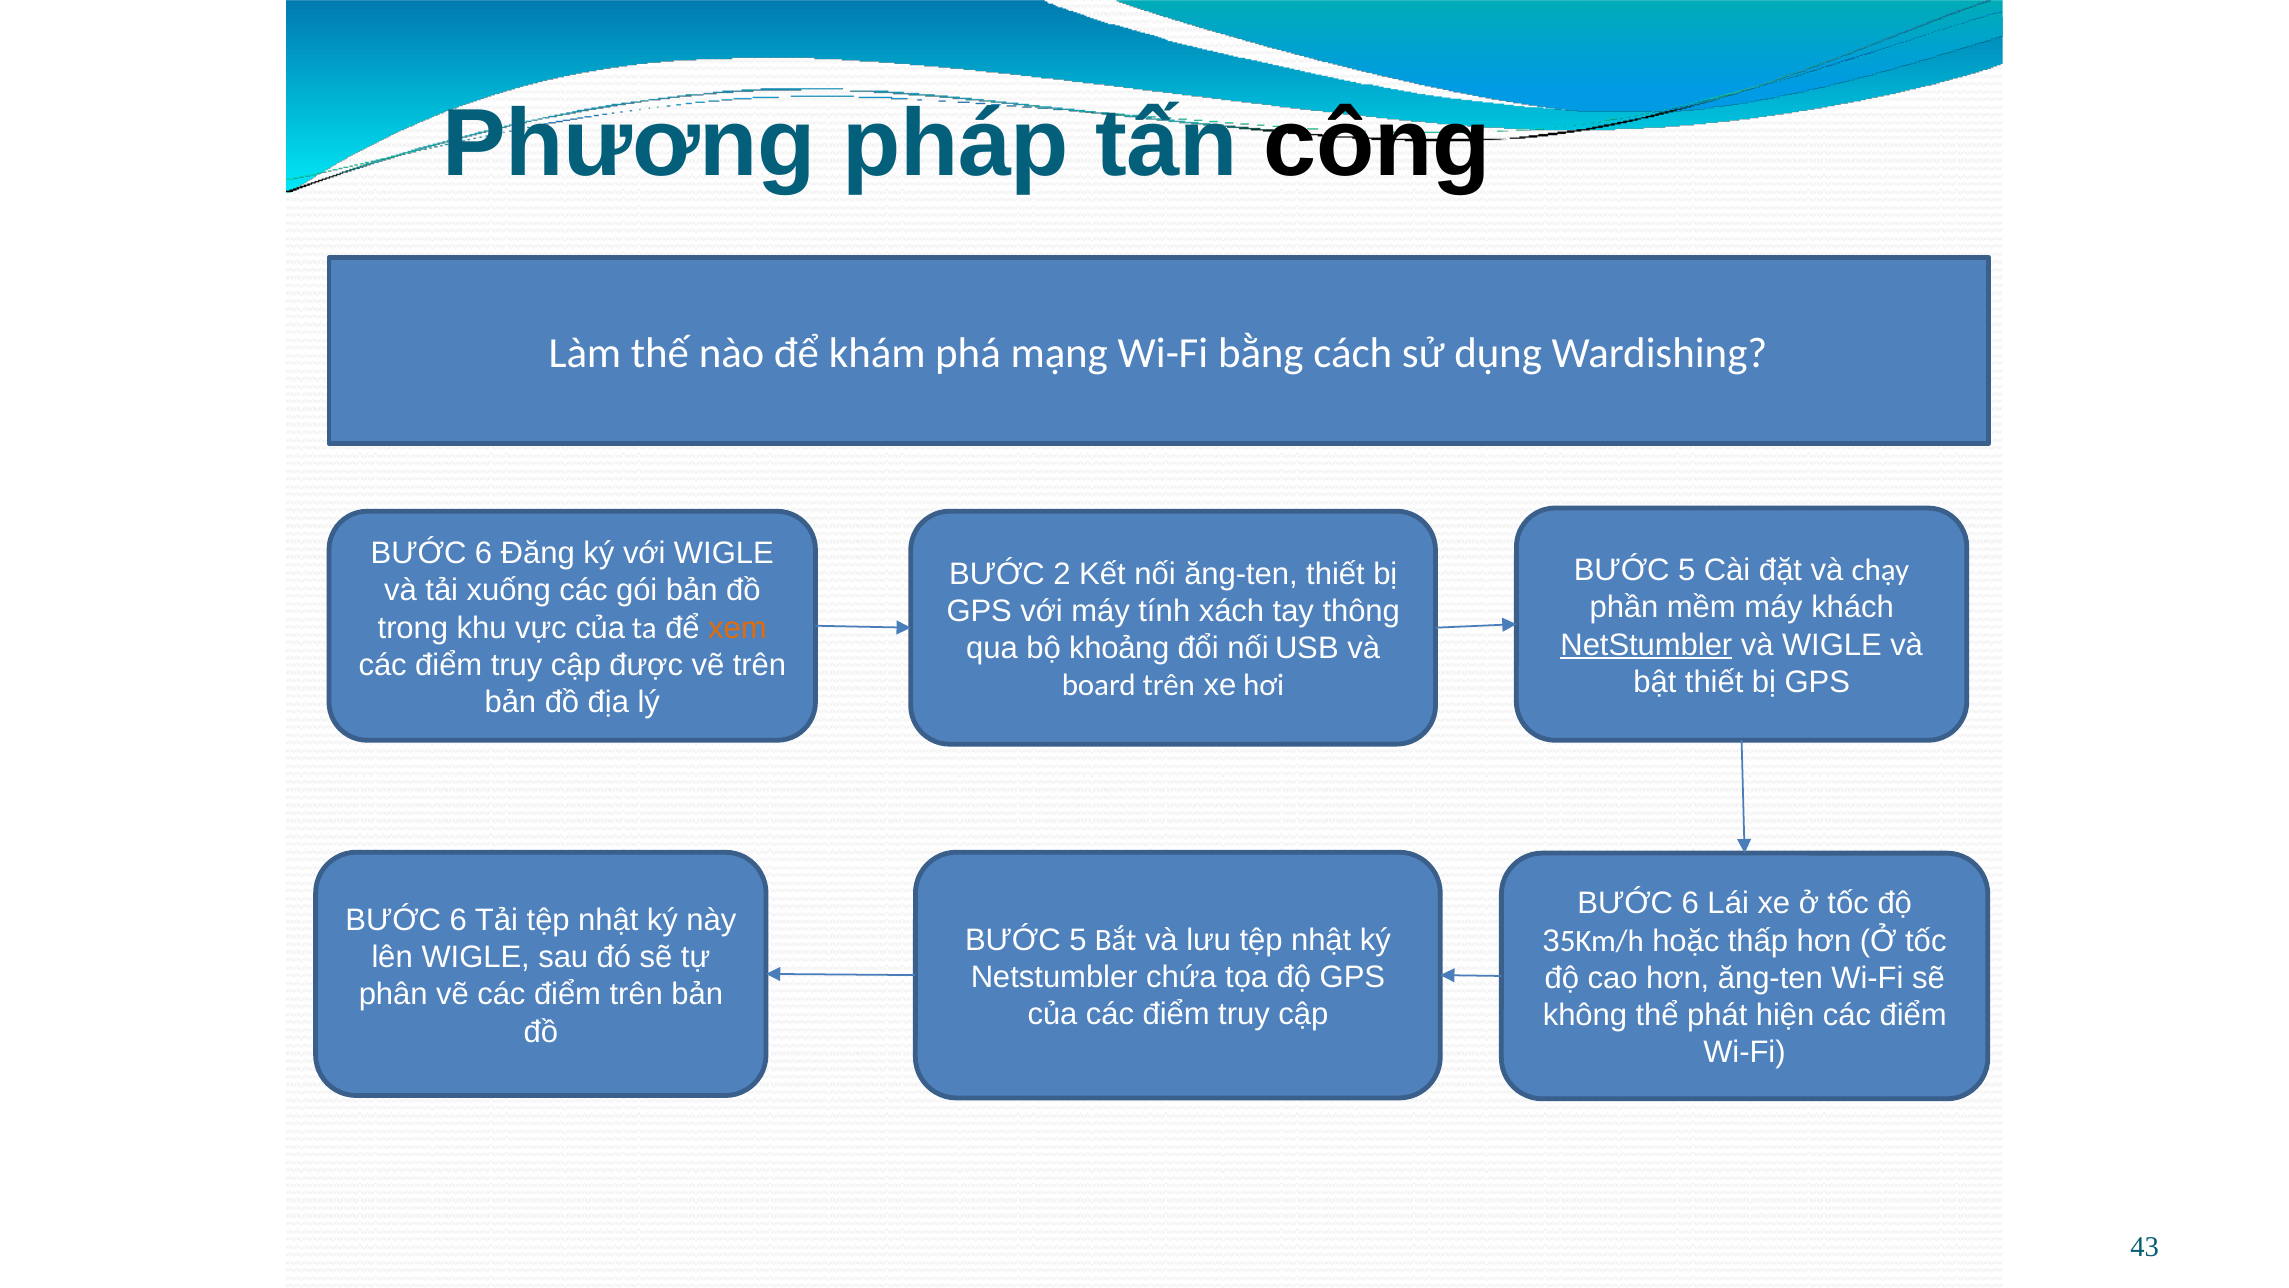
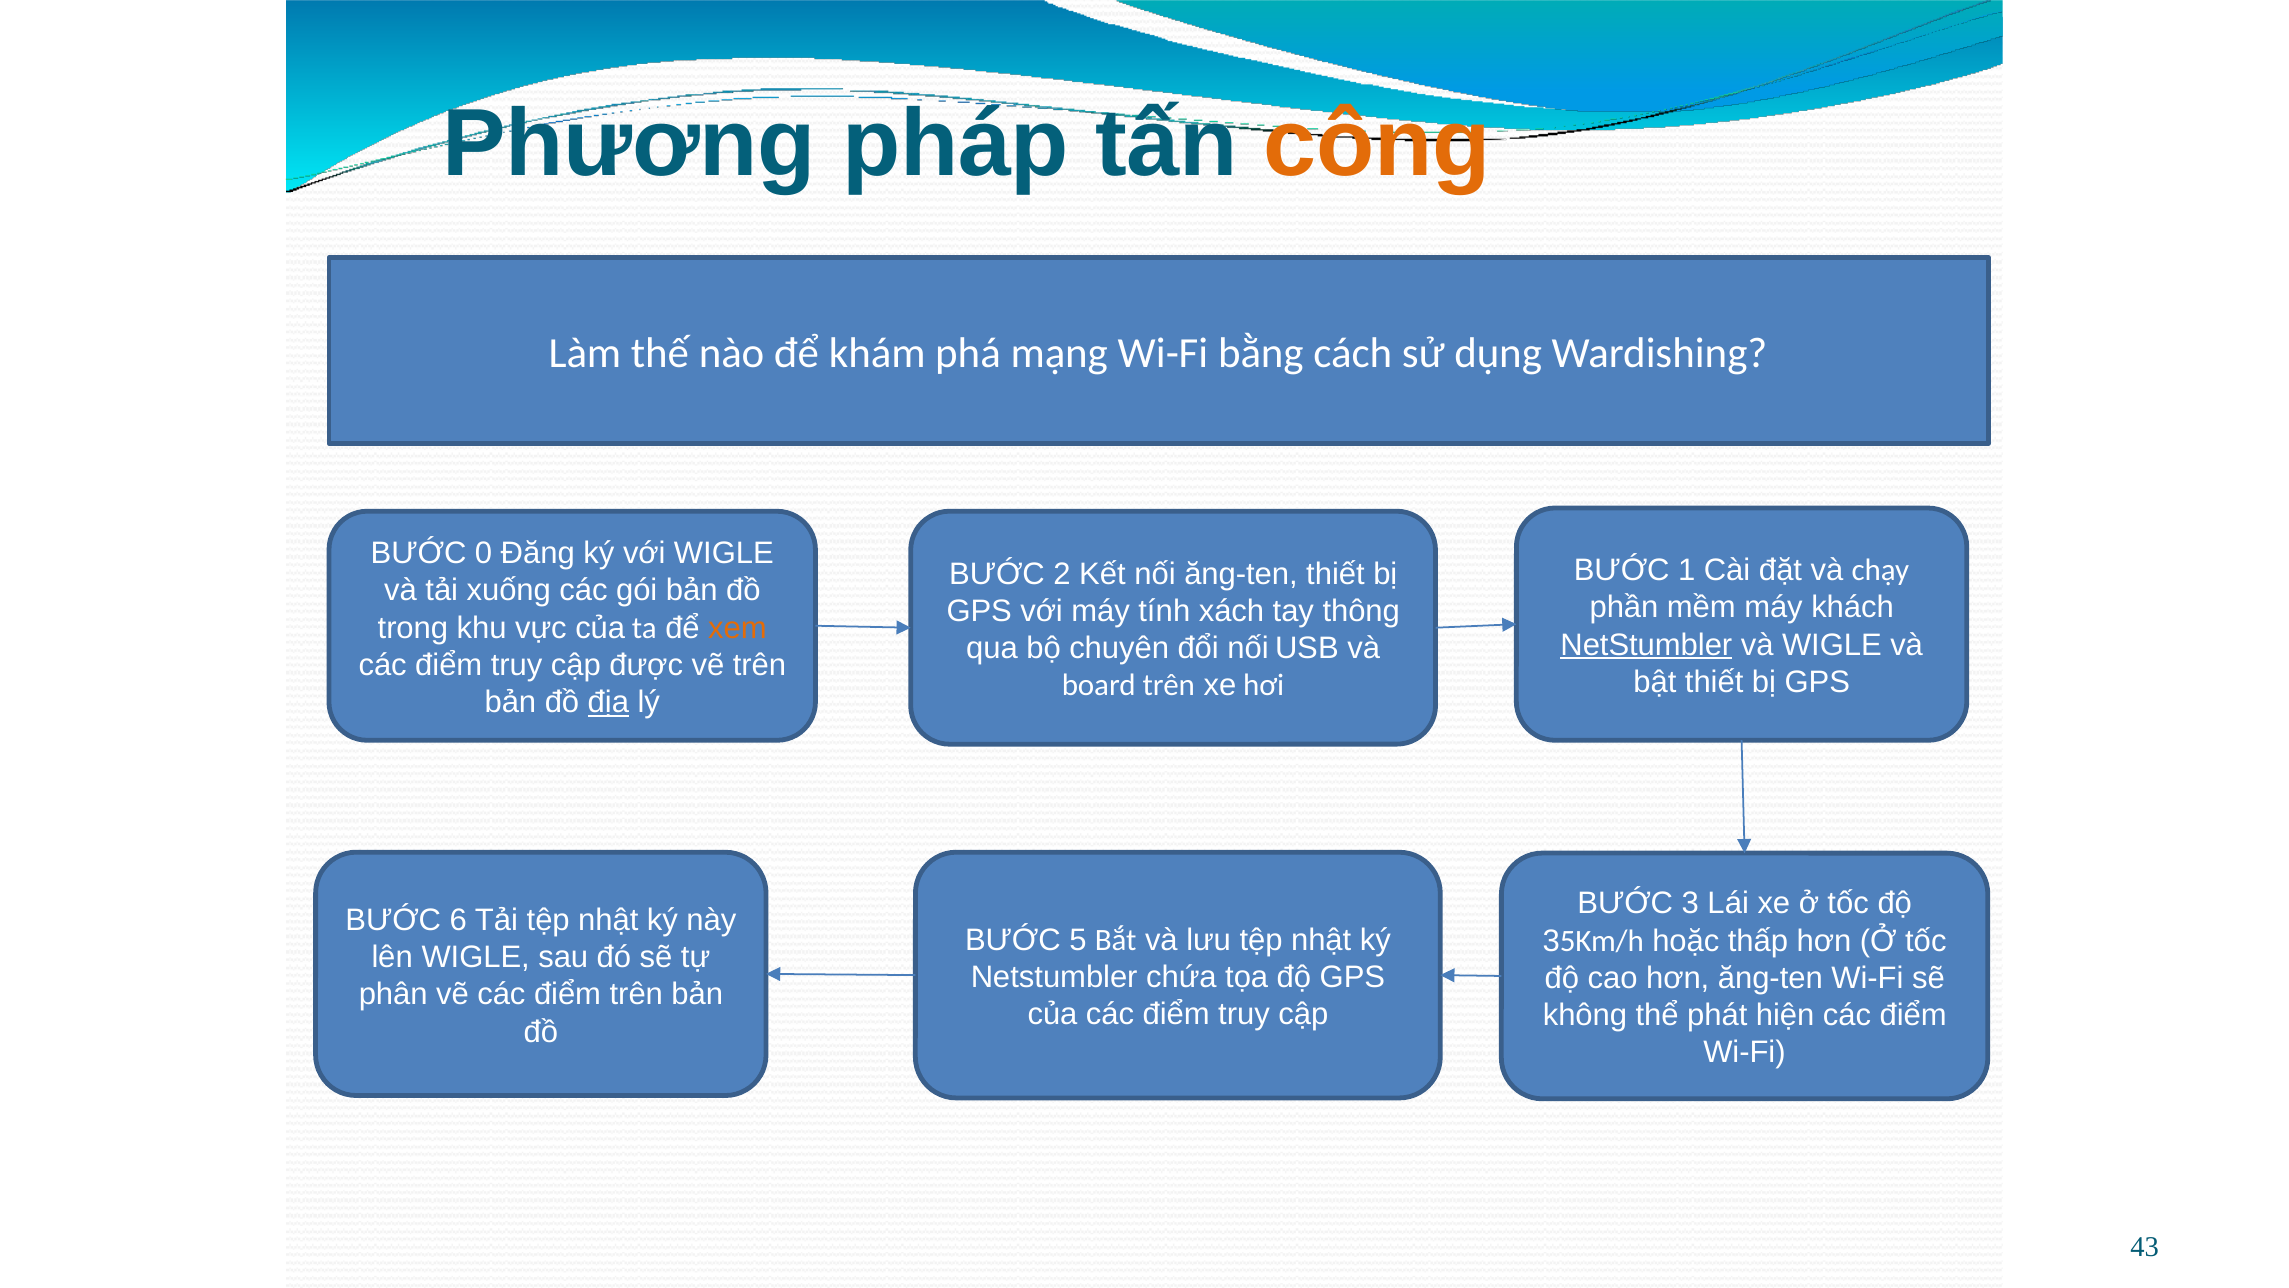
công colour: black -> orange
6 at (484, 553): 6 -> 0
5 at (1687, 570): 5 -> 1
khoảng: khoảng -> chuyên
địa underline: none -> present
6 at (1690, 903): 6 -> 3
